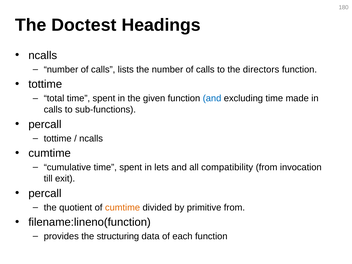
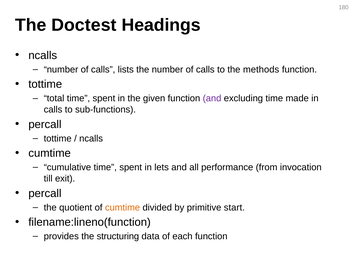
directors: directors -> methods
and at (212, 98) colour: blue -> purple
compatibility: compatibility -> performance
primitive from: from -> start
